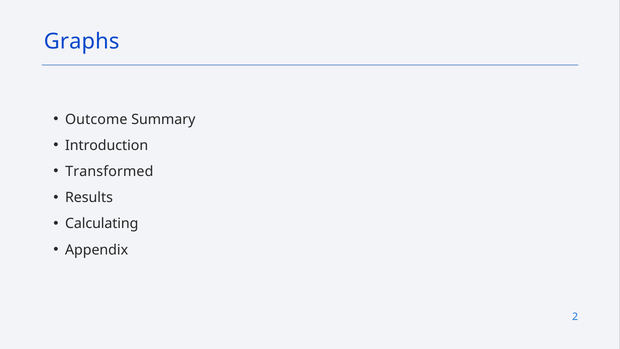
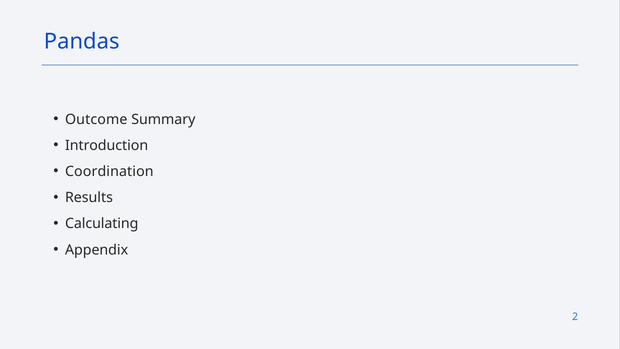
Graphs: Graphs -> Pandas
Transformed: Transformed -> Coordination
